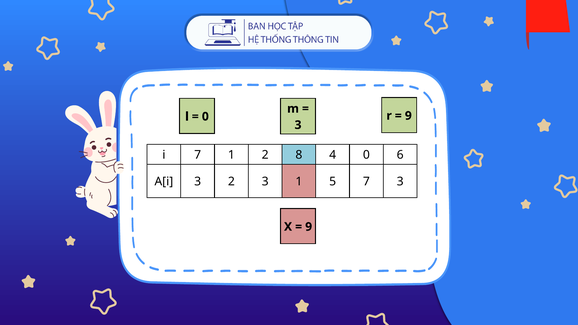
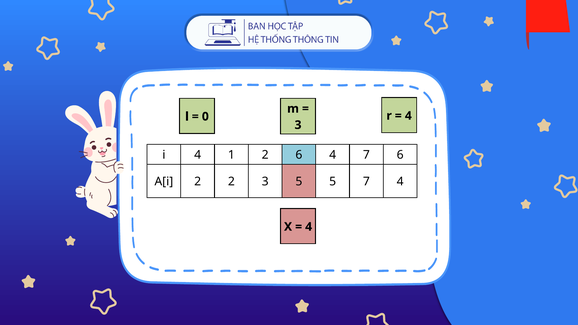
9 at (408, 116): 9 -> 4
i 7: 7 -> 4
2 8: 8 -> 6
4 0: 0 -> 7
A[i 3: 3 -> 2
3 1: 1 -> 5
7 3: 3 -> 4
9 at (309, 227): 9 -> 4
